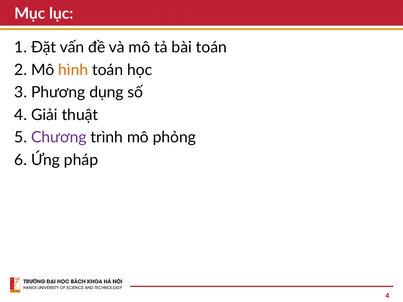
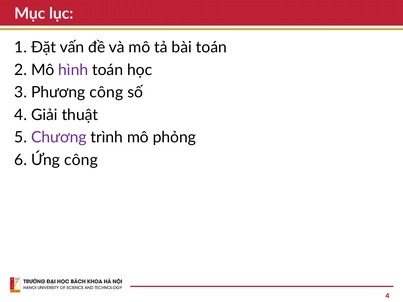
hình colour: orange -> purple
Phương dụng: dụng -> công
Ứng pháp: pháp -> công
